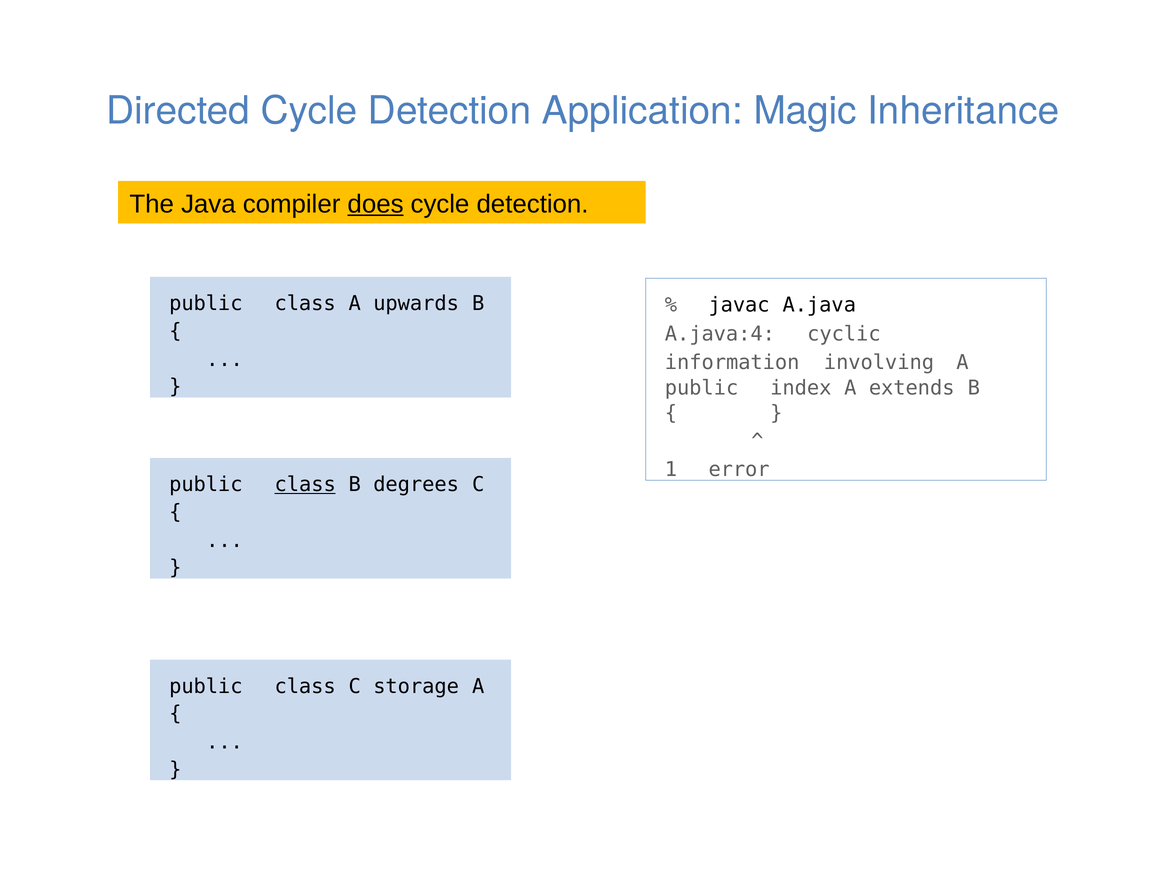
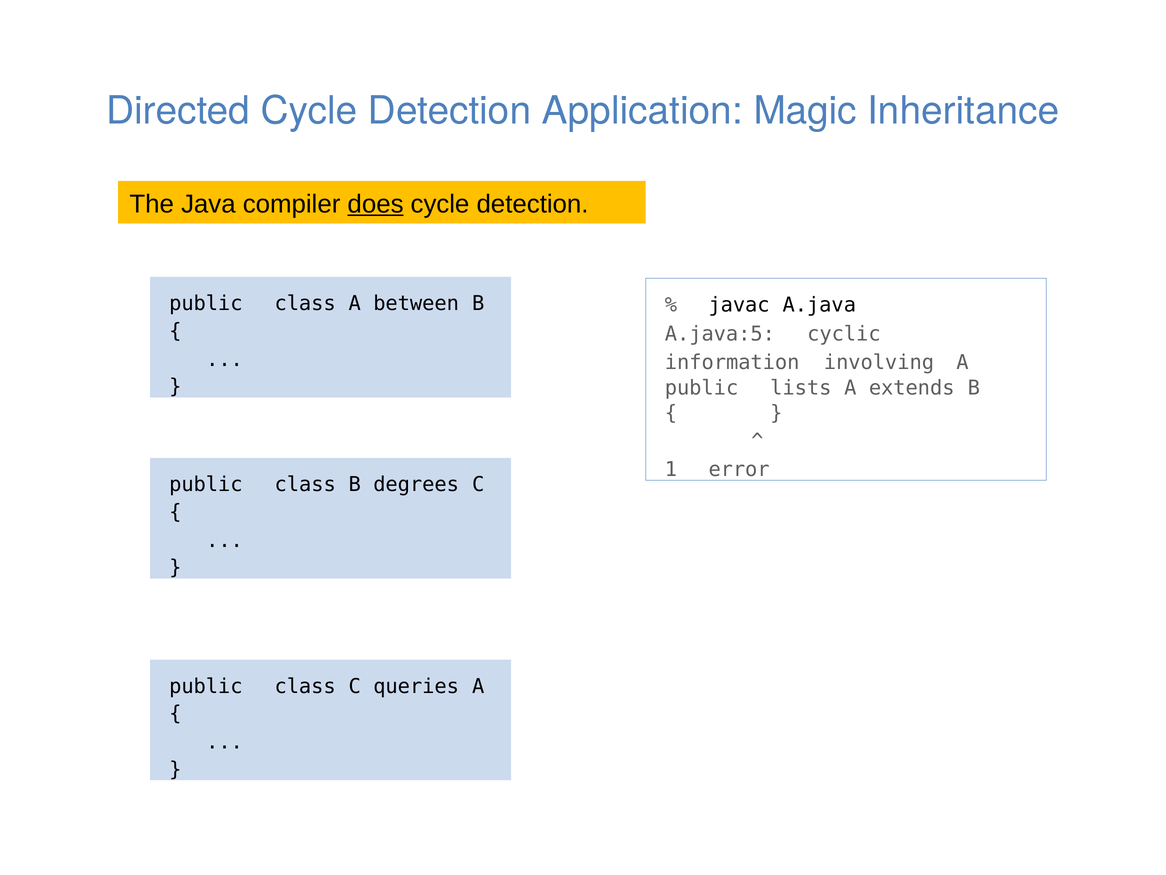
upwards: upwards -> between
A.java:4: A.java:4 -> A.java:5
index: index -> lists
class at (305, 484) underline: present -> none
storage: storage -> queries
